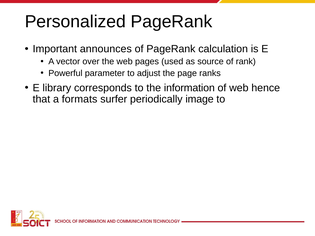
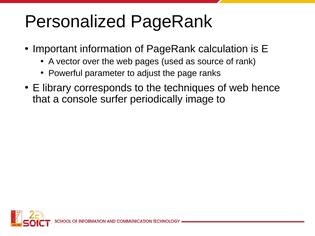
announces: announces -> information
information: information -> techniques
formats: formats -> console
